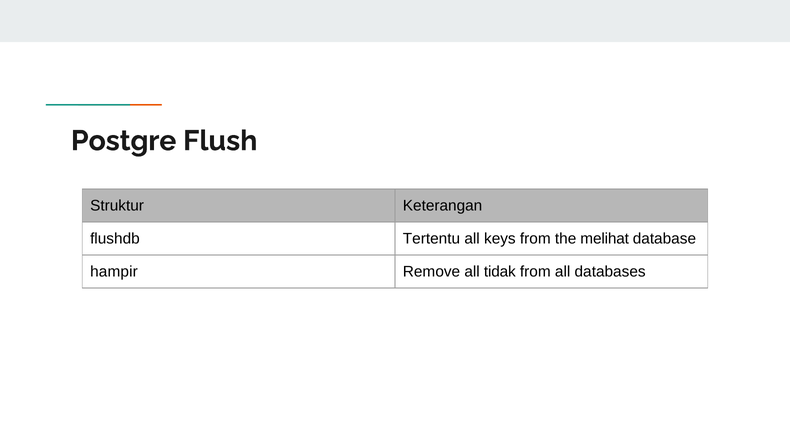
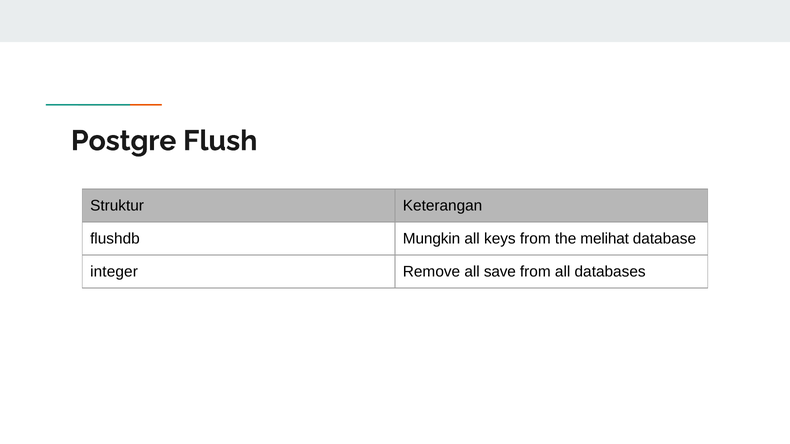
Tertentu: Tertentu -> Mungkin
hampir: hampir -> integer
tidak: tidak -> save
